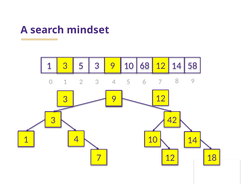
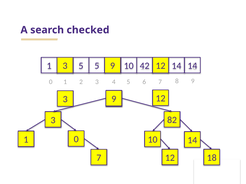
mindset: mindset -> checked
5 3: 3 -> 5
68: 68 -> 42
14 58: 58 -> 14
42: 42 -> 82
1 4: 4 -> 0
